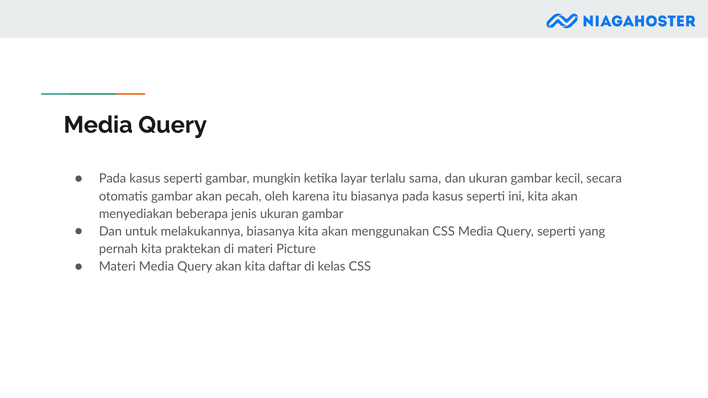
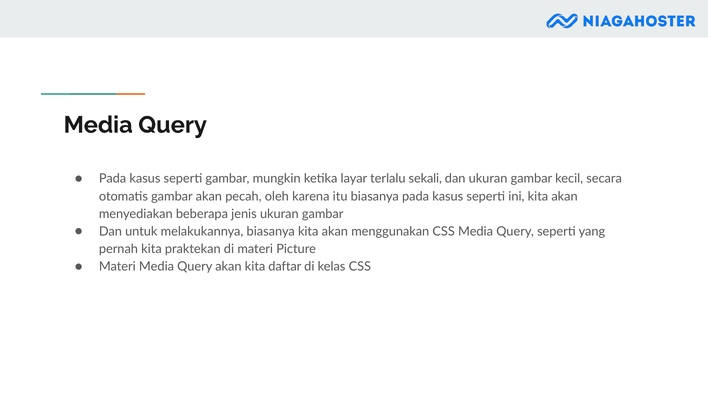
sama: sama -> sekali
